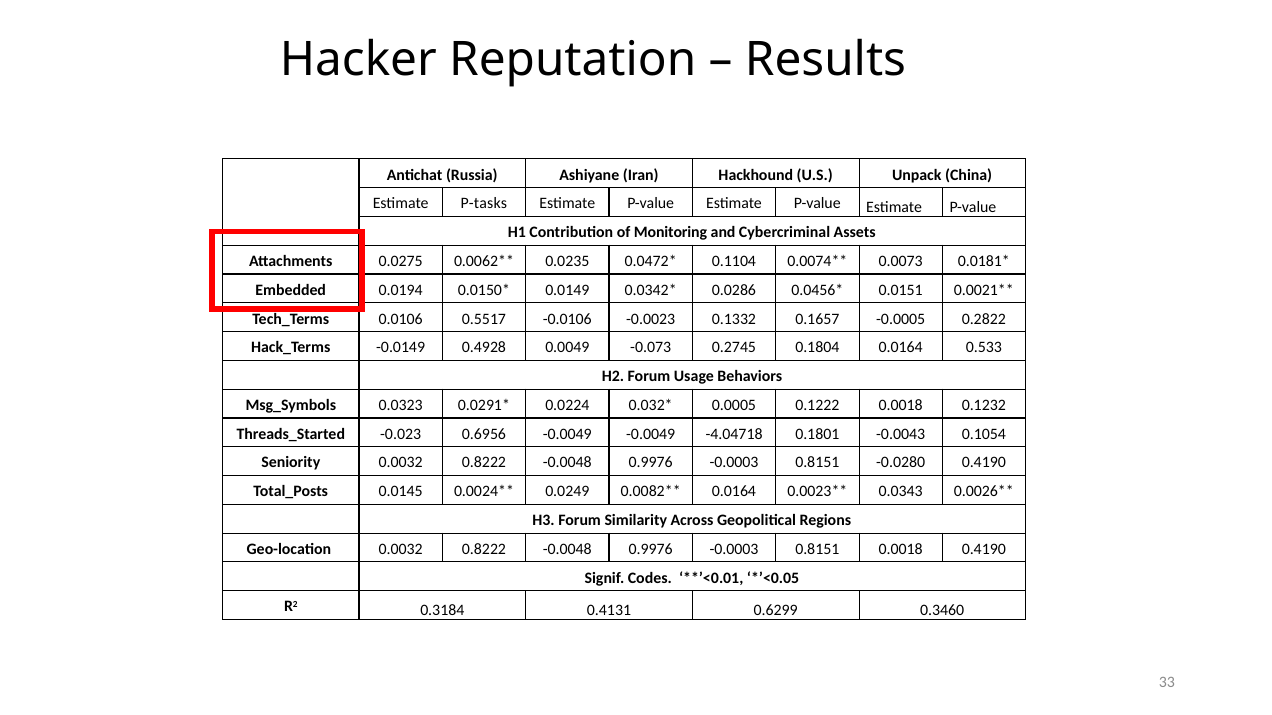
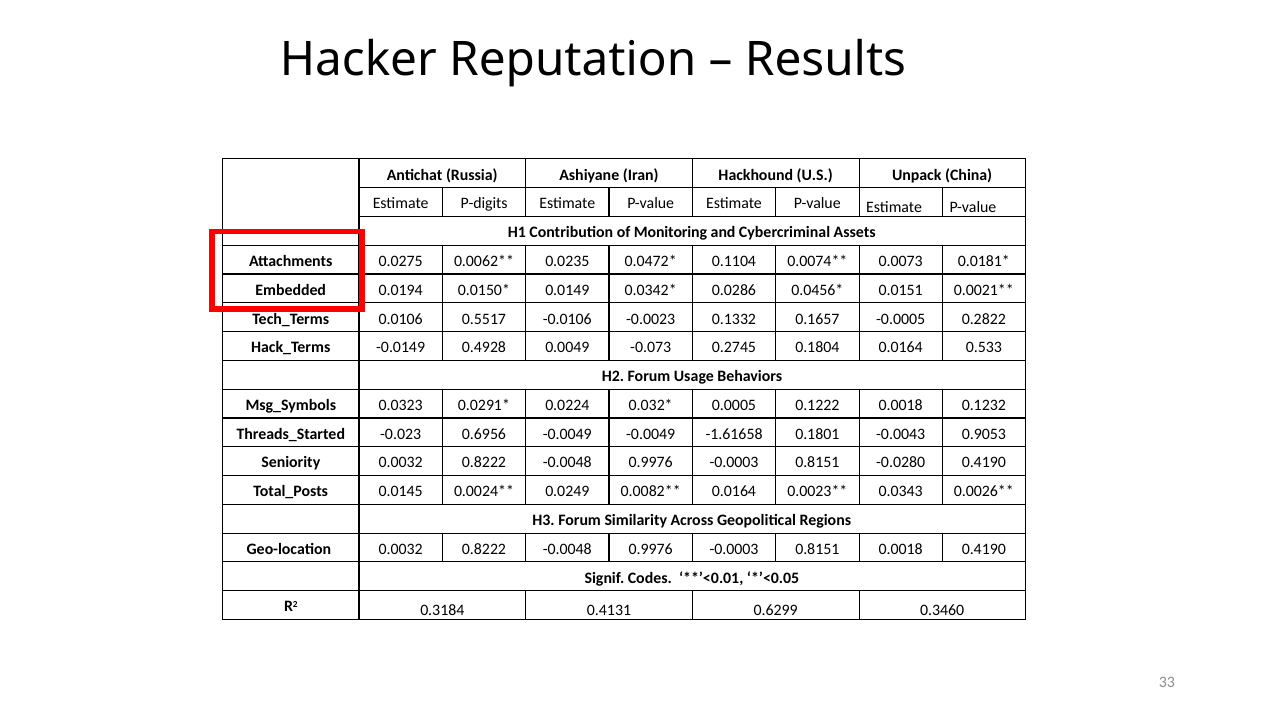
P-tasks: P-tasks -> P-digits
-4.04718: -4.04718 -> -1.61658
0.1054: 0.1054 -> 0.9053
